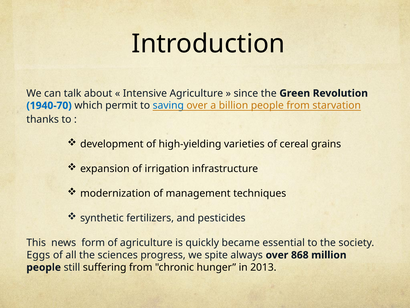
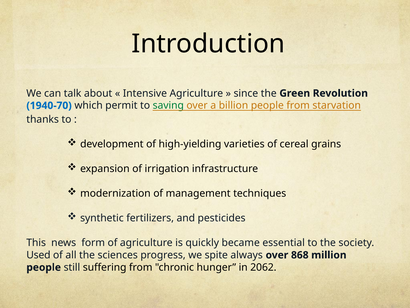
saving colour: blue -> green
Eggs: Eggs -> Used
2013: 2013 -> 2062
